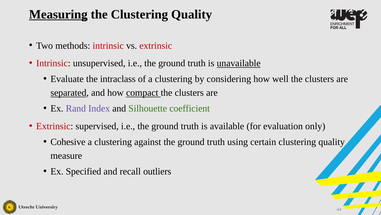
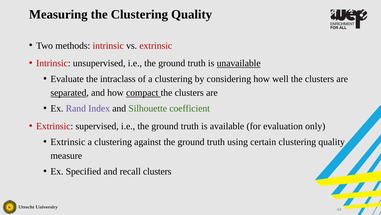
Measuring underline: present -> none
Cohesive at (68, 142): Cohesive -> Extrinsic
recall outliers: outliers -> clusters
